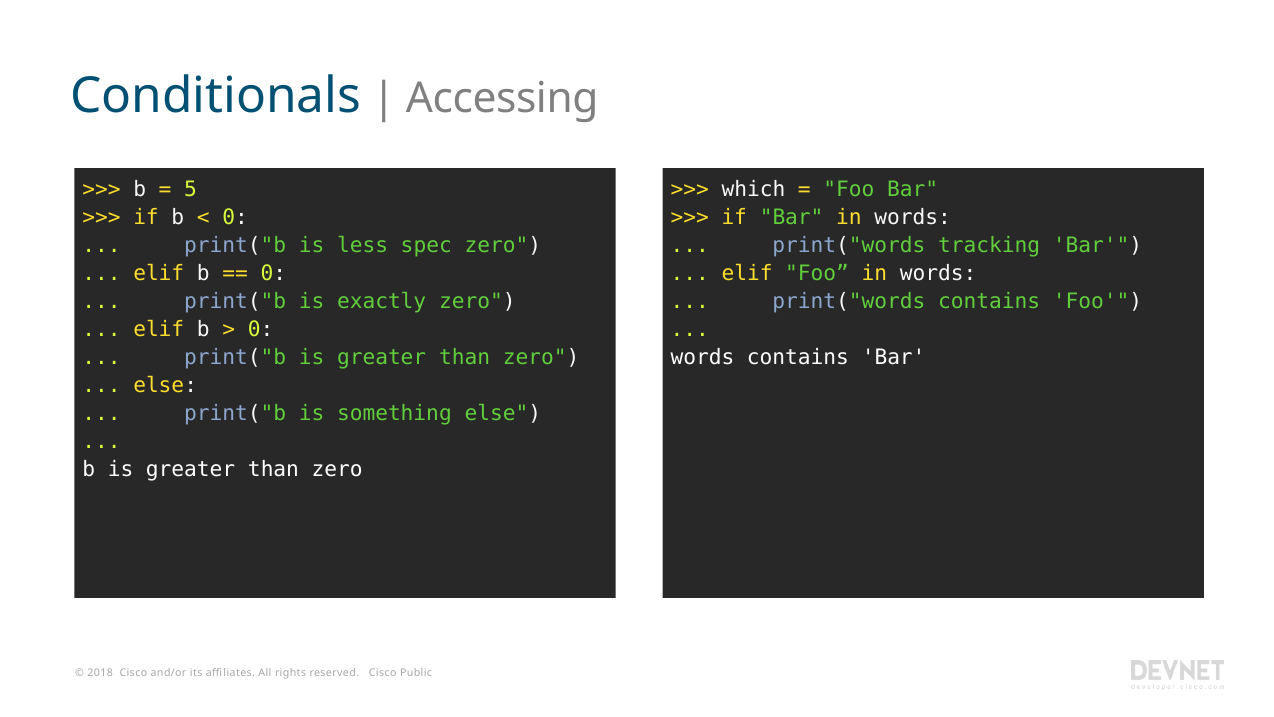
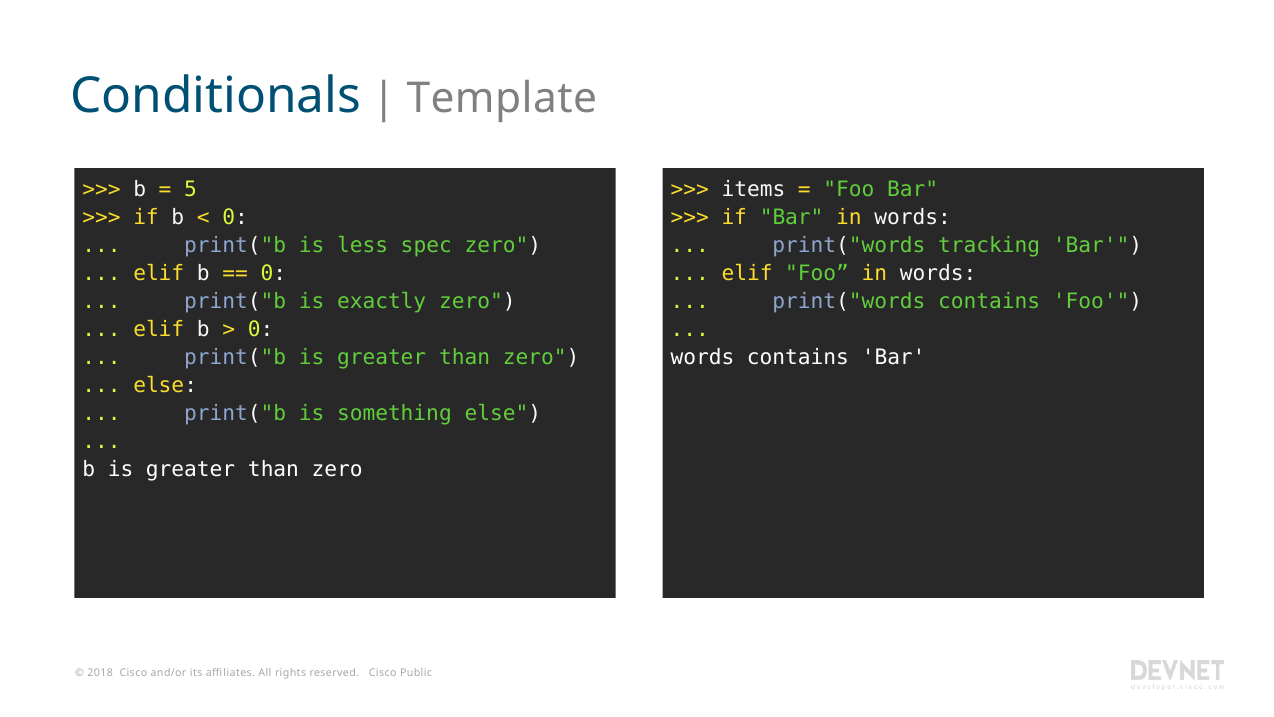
Accessing: Accessing -> Template
which: which -> items
